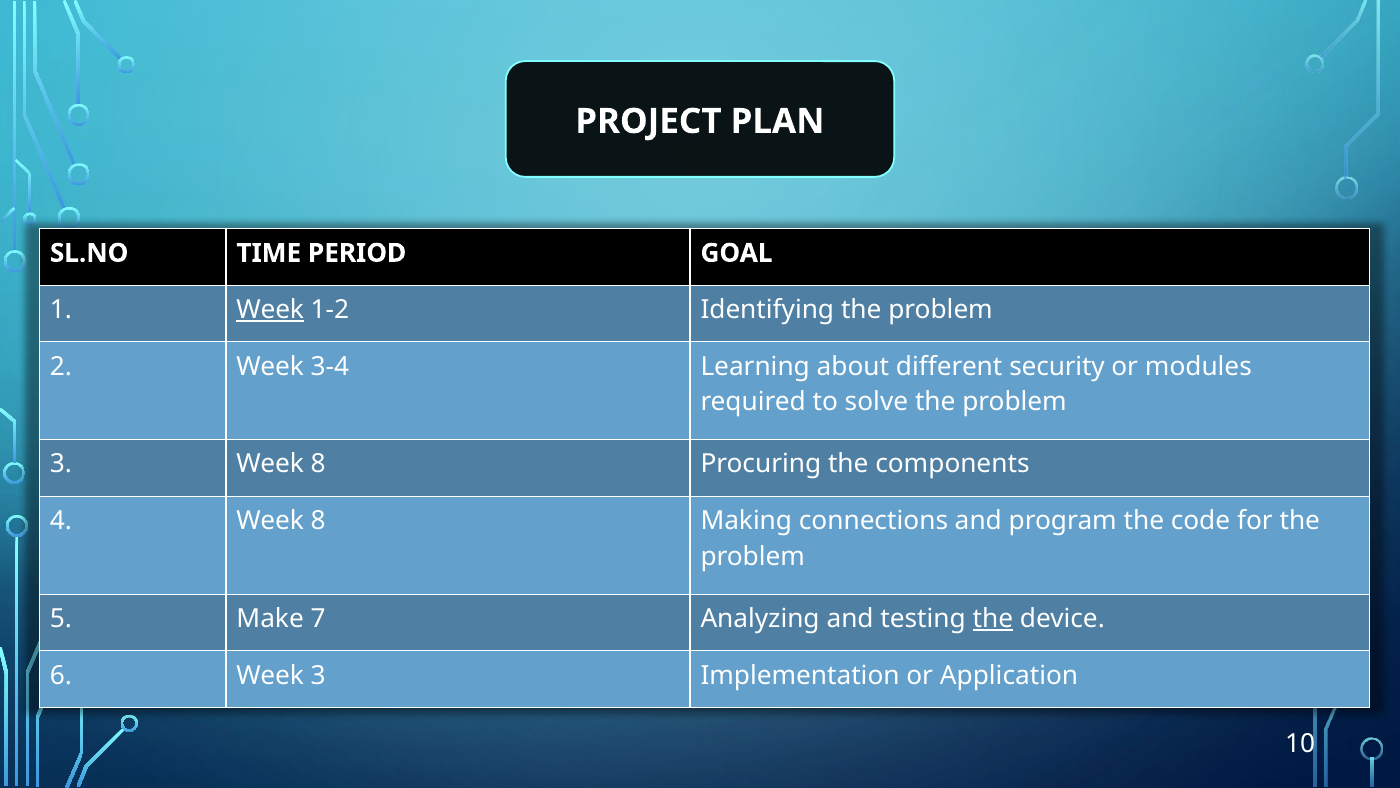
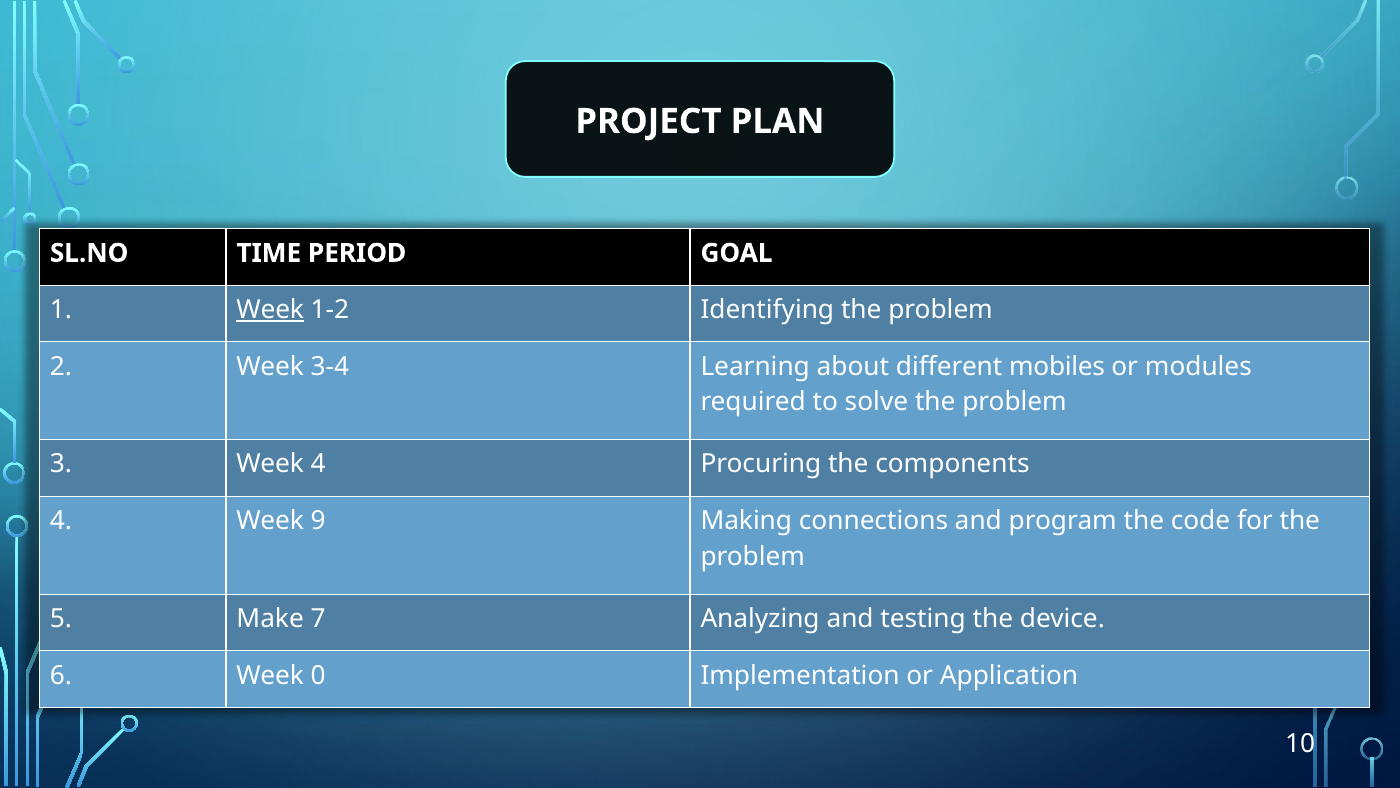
security: security -> mobiles
3 Week 8: 8 -> 4
4 Week 8: 8 -> 9
the at (993, 618) underline: present -> none
Week 3: 3 -> 0
